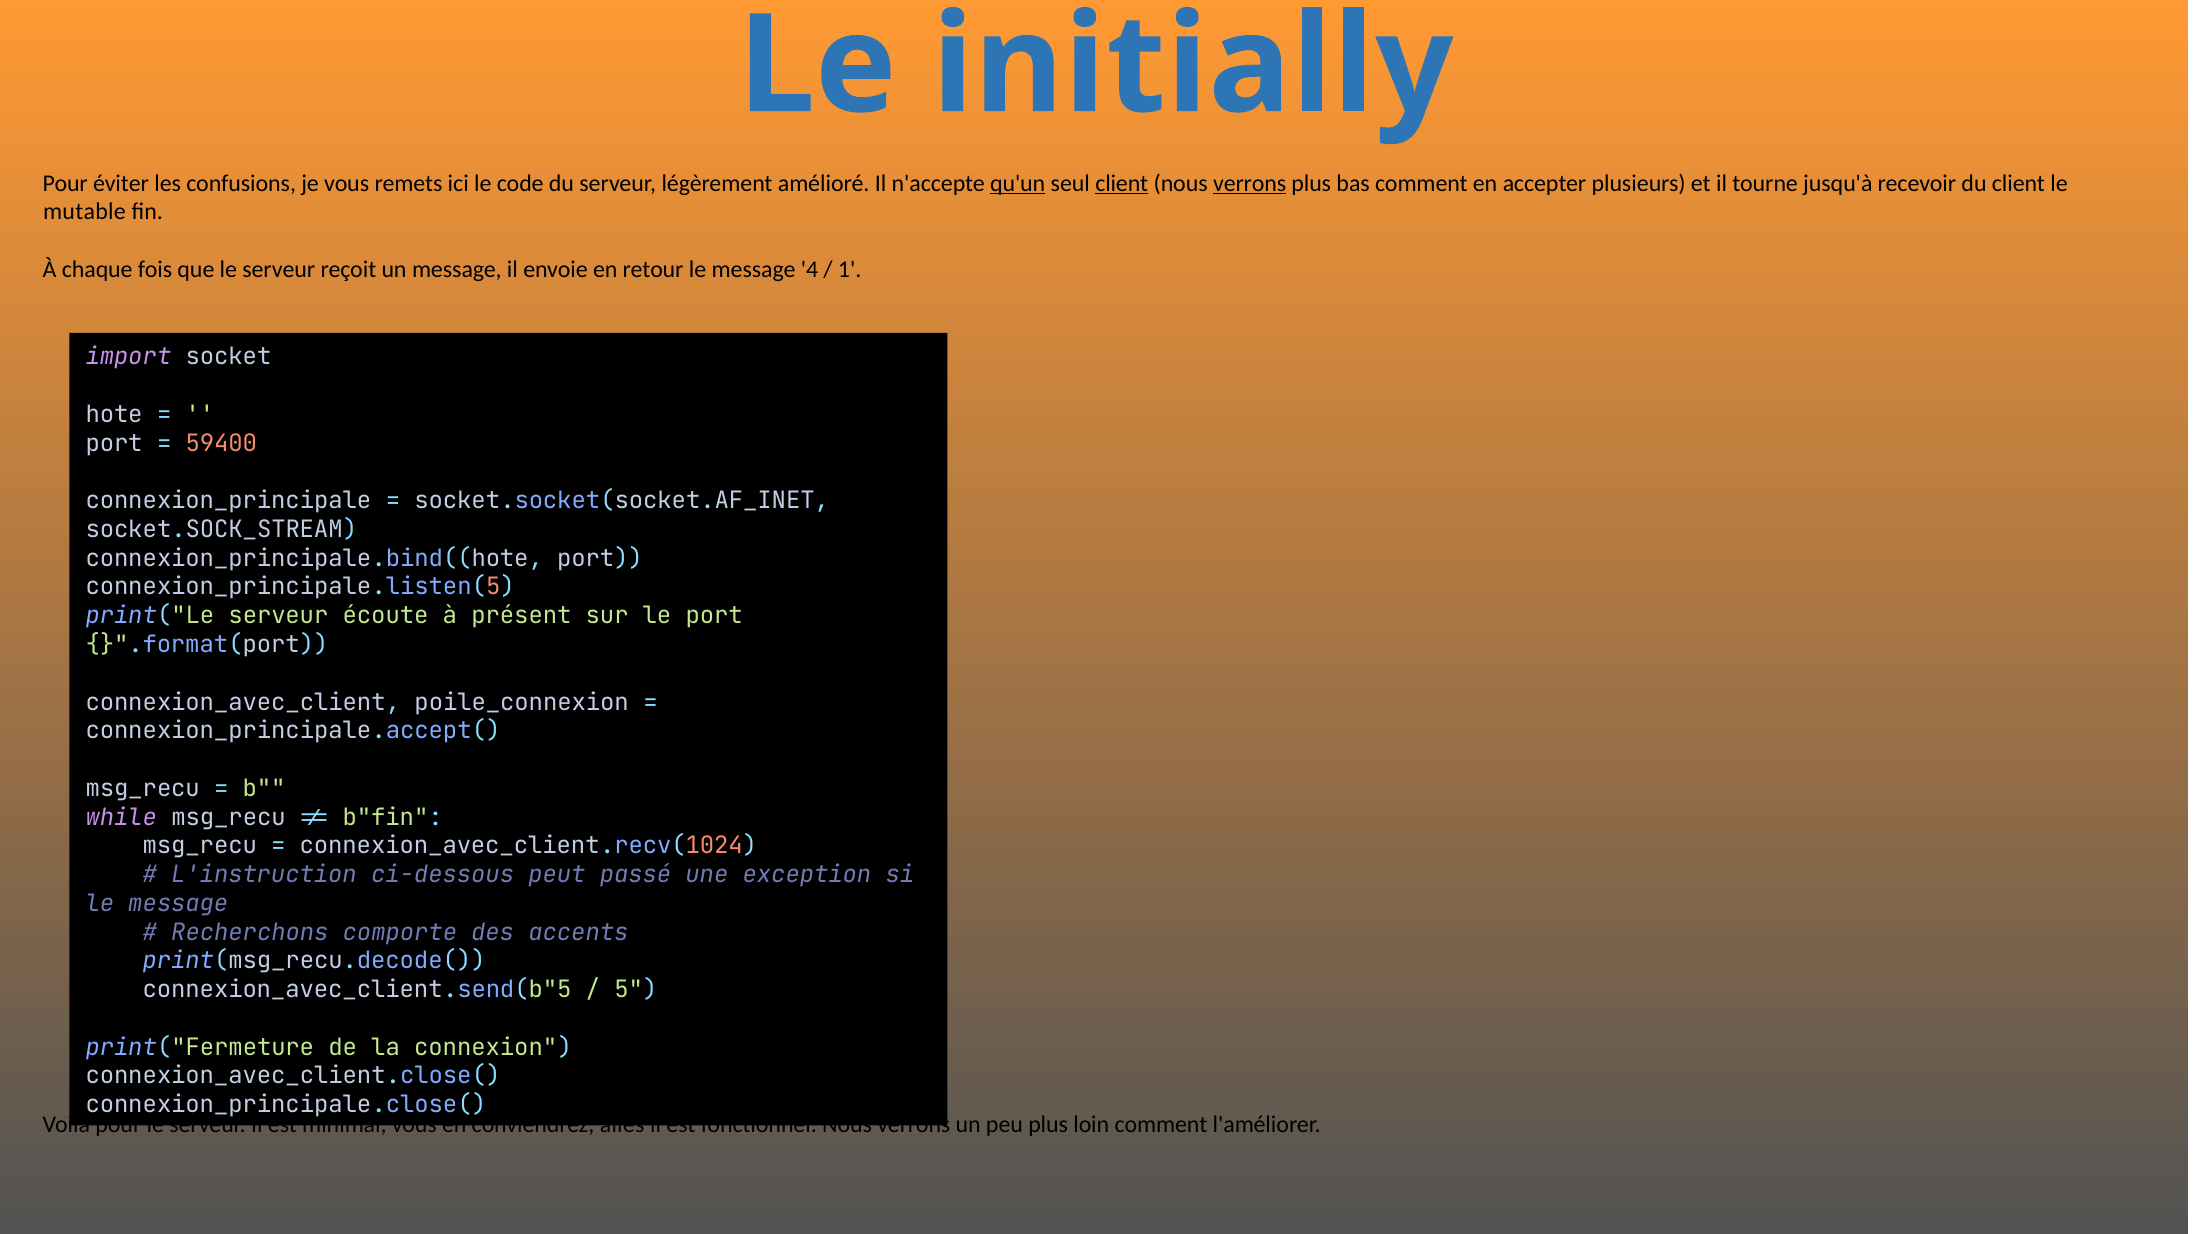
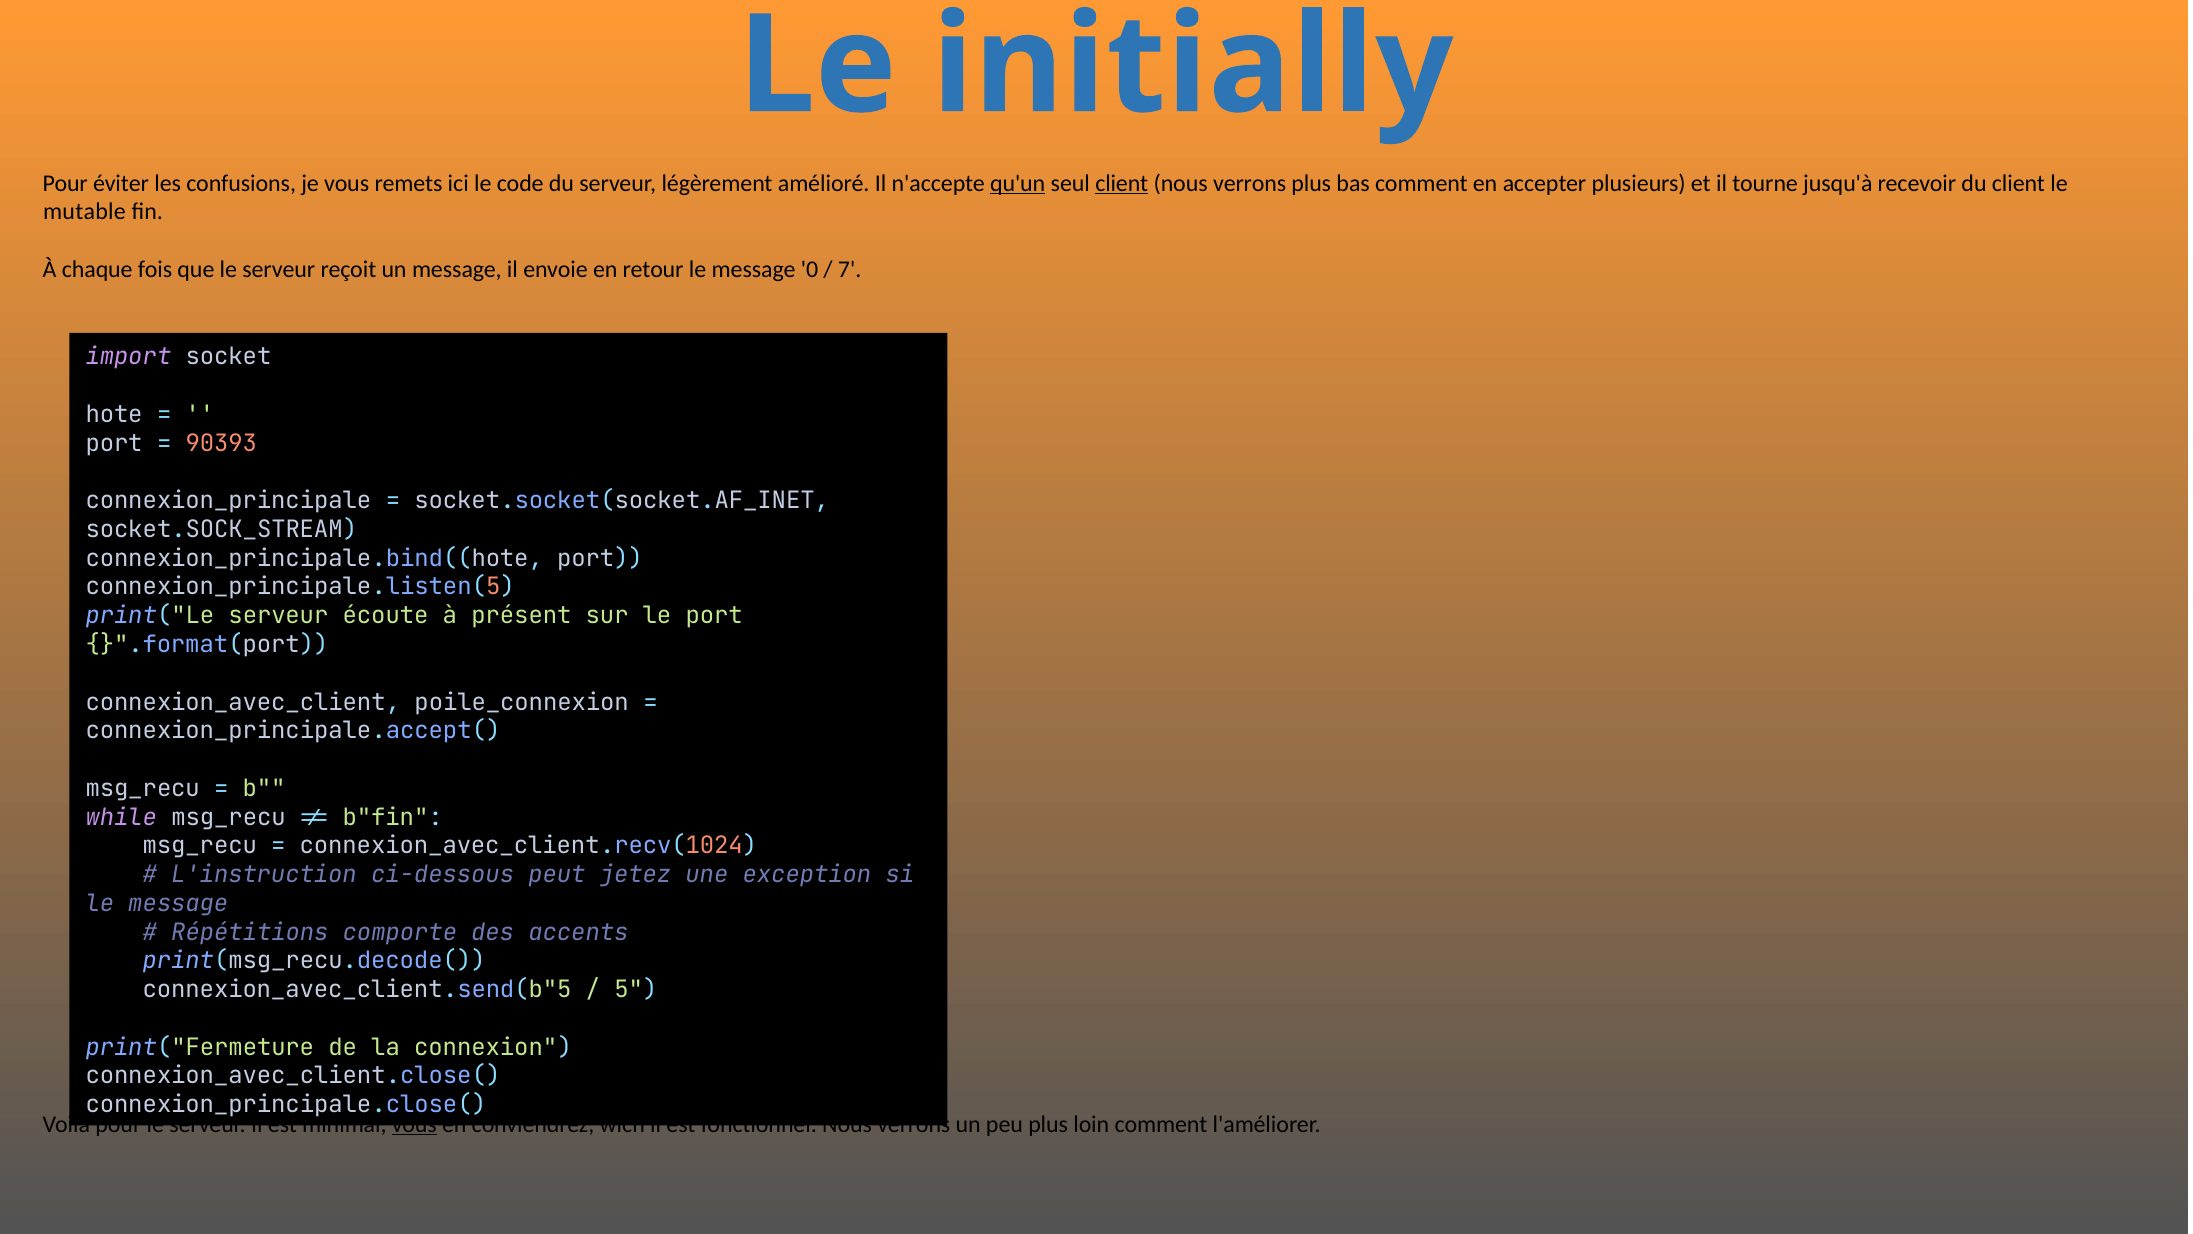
verrons at (1250, 183) underline: present -> none
4: 4 -> 0
1: 1 -> 7
59400: 59400 -> 90393
passé: passé -> jetez
Recherchons: Recherchons -> Répétitions
vous at (414, 1124) underline: none -> present
allés: allés -> wich
